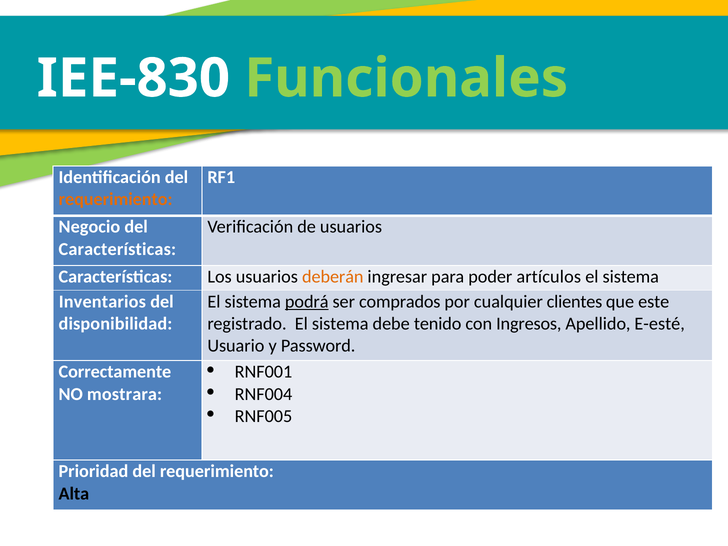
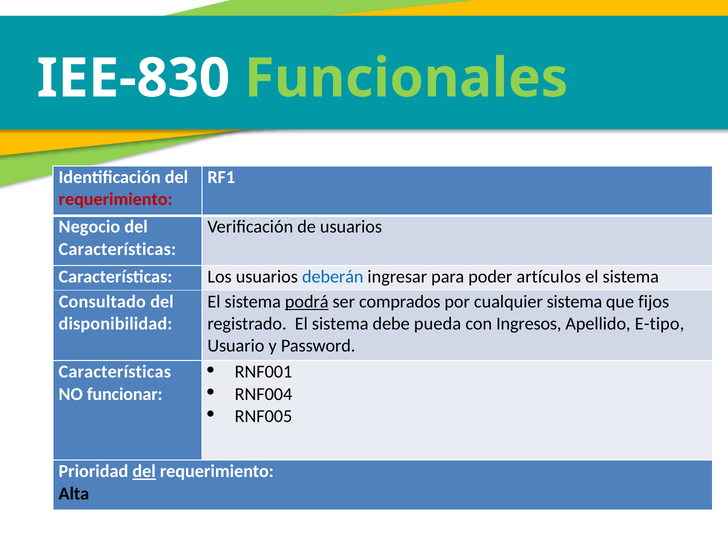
requerimiento at (116, 199) colour: orange -> red
deberán colour: orange -> blue
Inventarios: Inventarios -> Consultado
cualquier clientes: clientes -> sistema
este: este -> fijos
tenido: tenido -> pueda
E-esté: E-esté -> E-tipo
Correctamente at (115, 372): Correctamente -> Características
mostrara: mostrara -> funcionar
del at (144, 471) underline: none -> present
